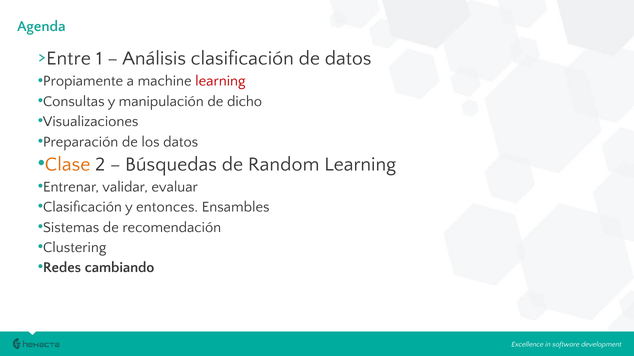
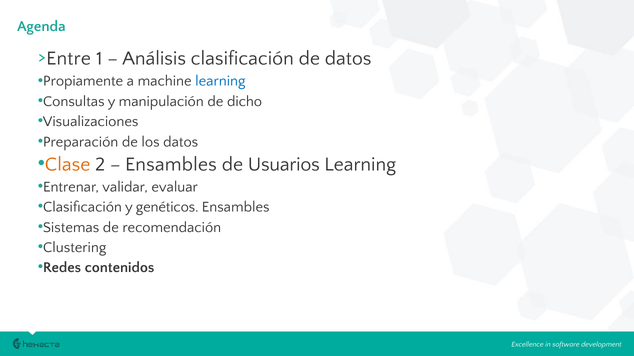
learning at (220, 81) colour: red -> blue
Búsquedas at (171, 164): Búsquedas -> Ensambles
Random: Random -> Usuarios
entonces: entonces -> genéticos
cambiando: cambiando -> contenidos
